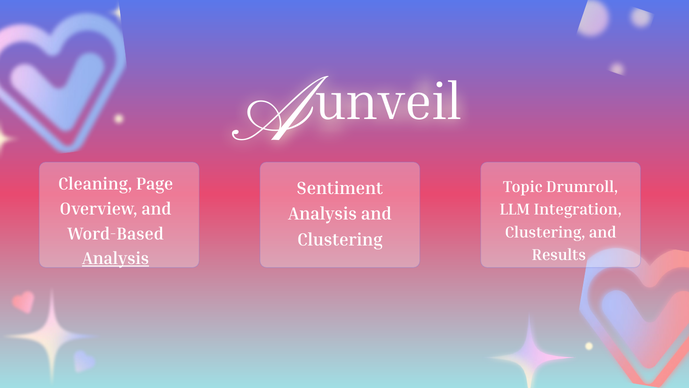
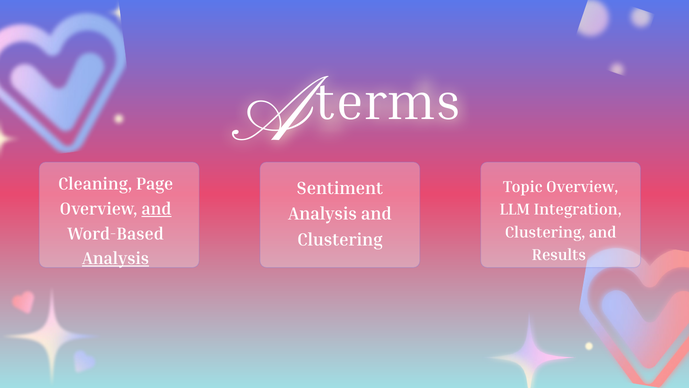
unveil: unveil -> terms
Topic Drumroll: Drumroll -> Overview
and at (156, 209) underline: none -> present
